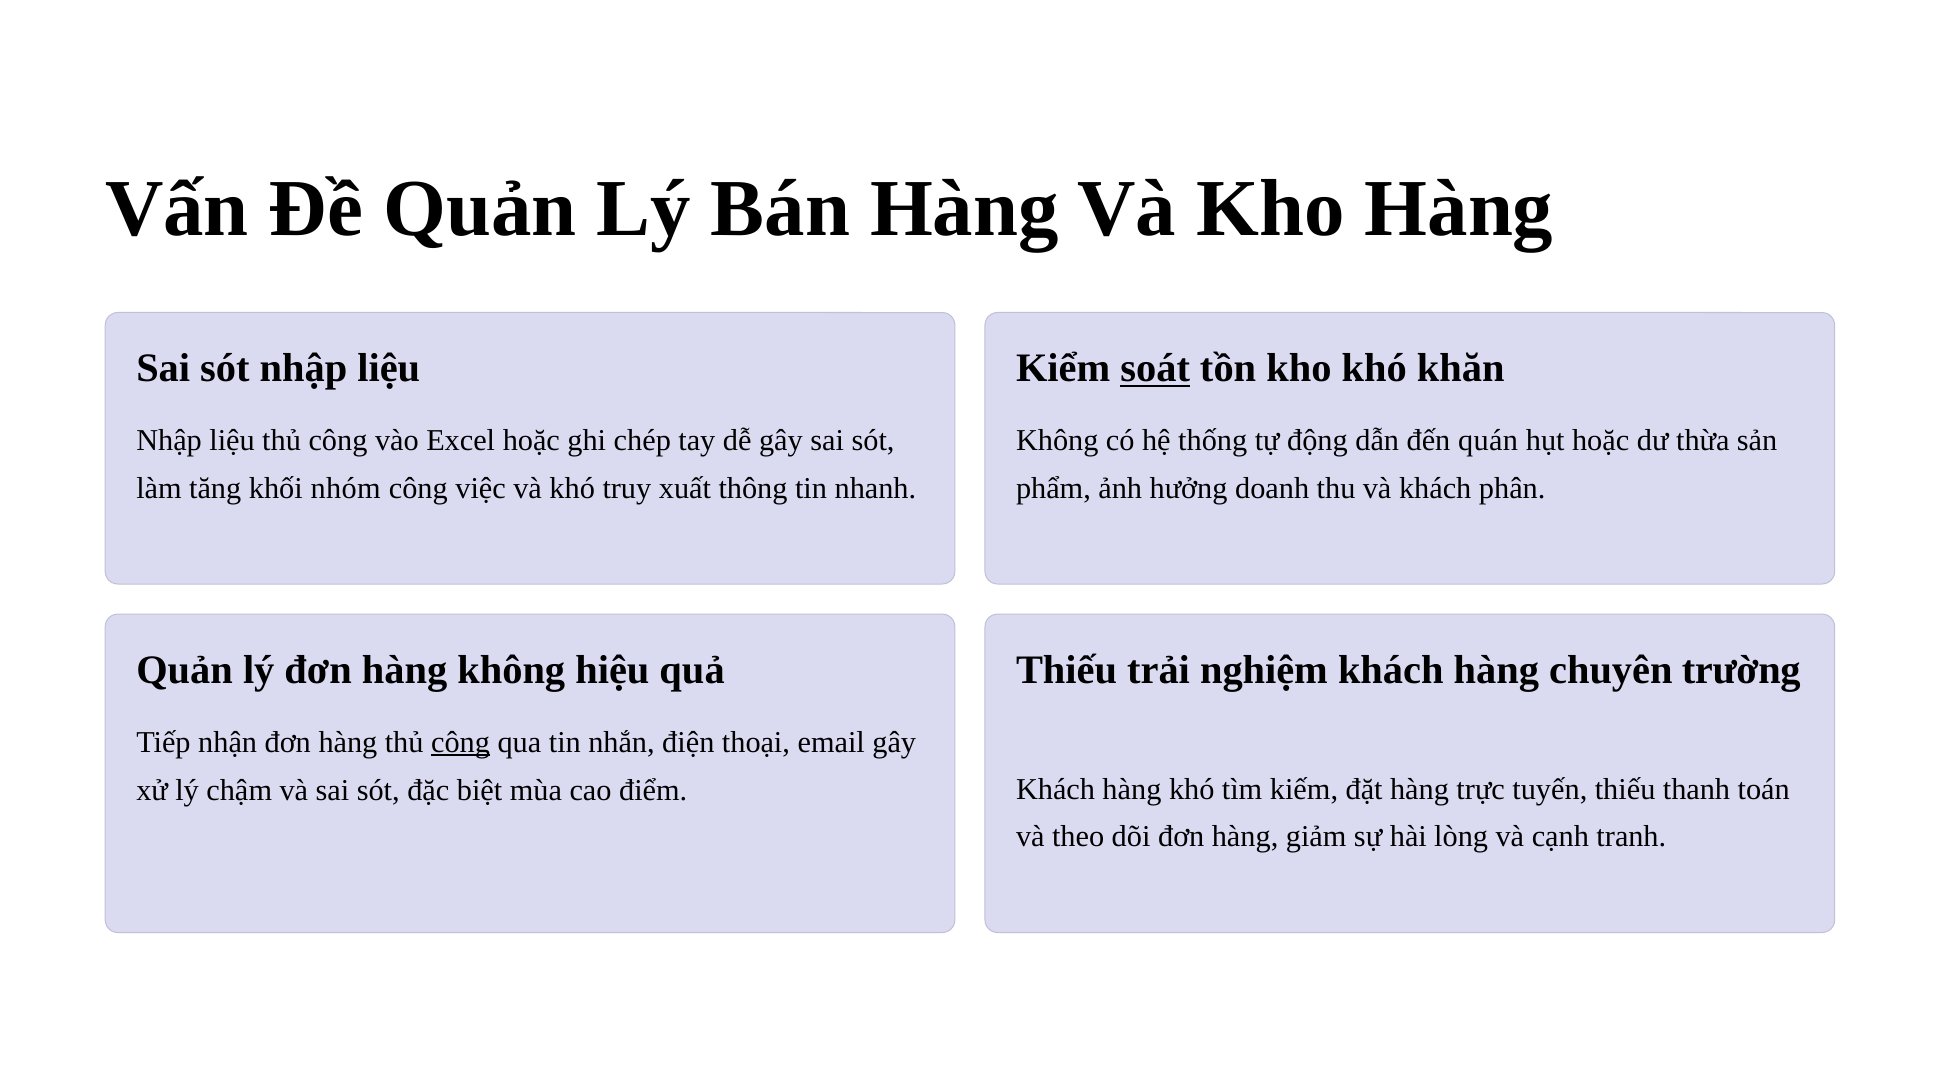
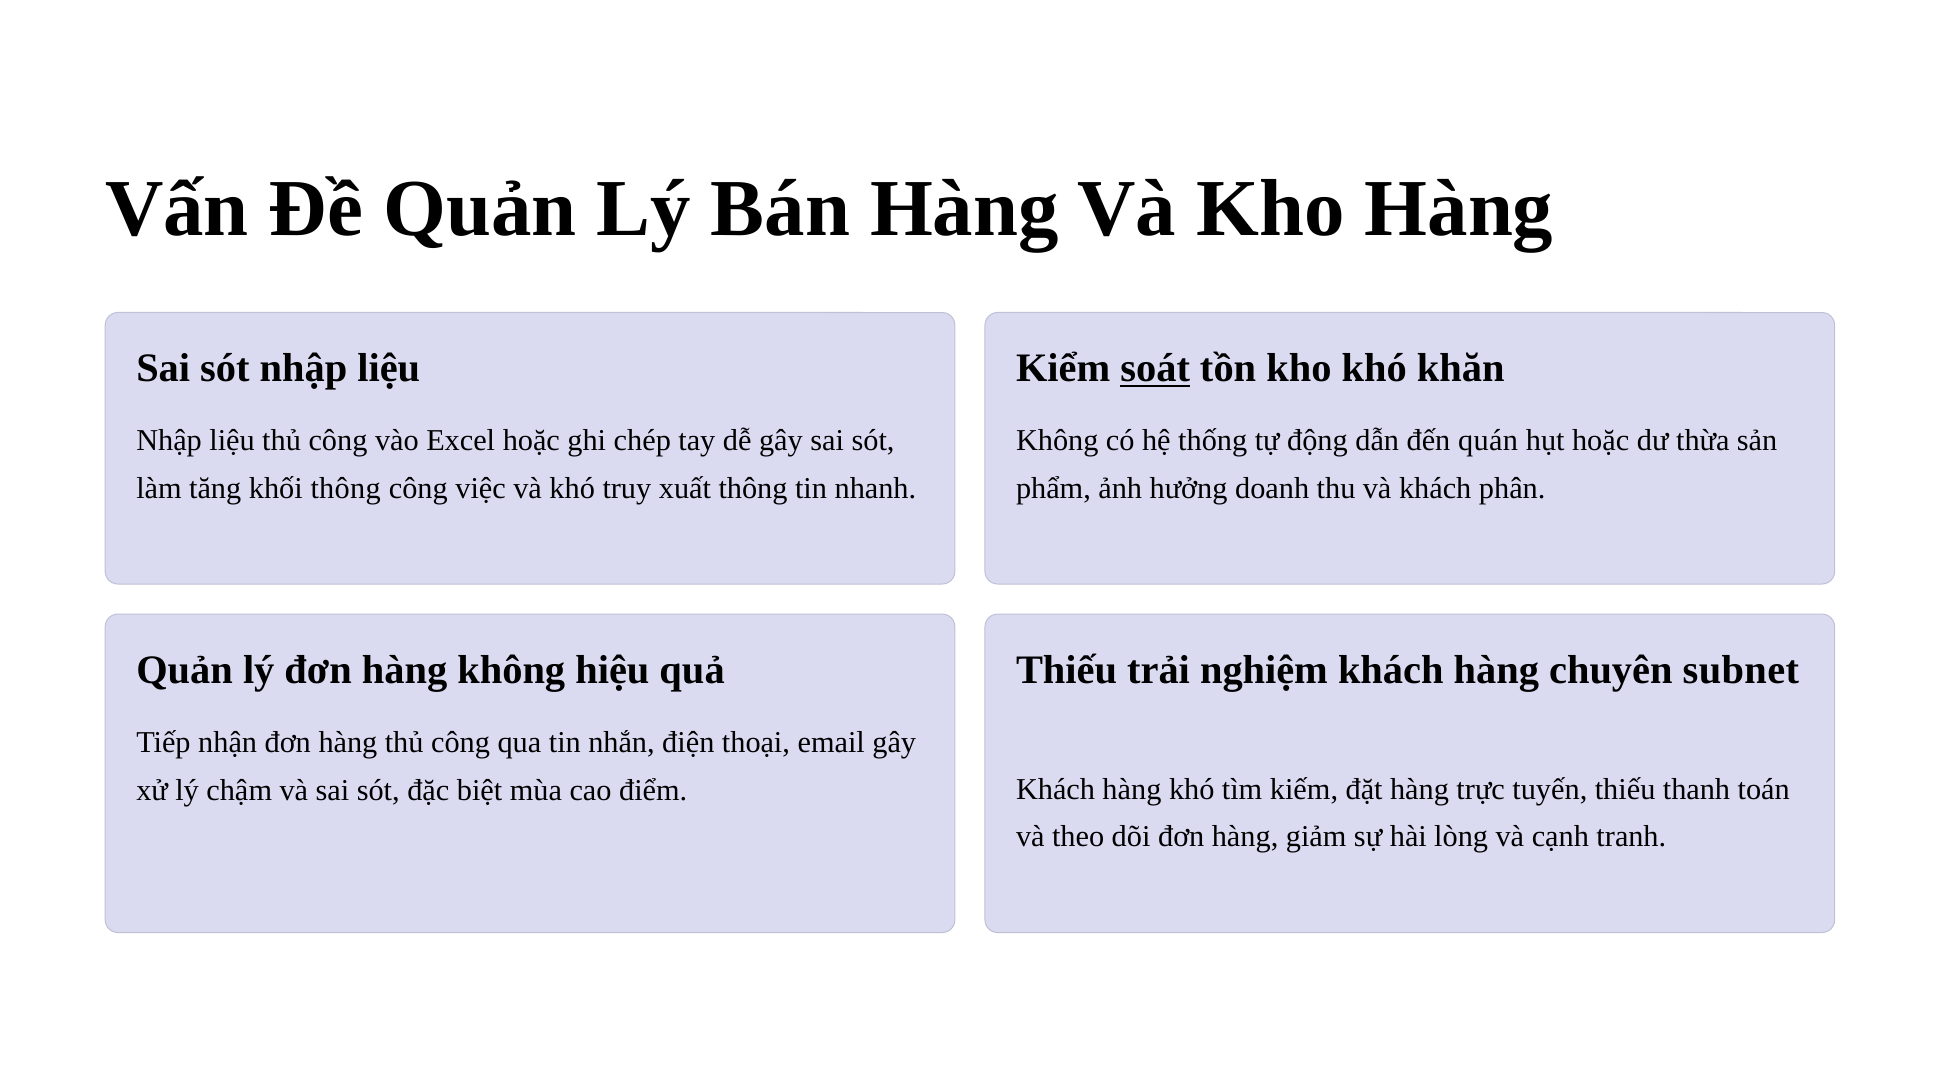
khối nhóm: nhóm -> thông
trường: trường -> subnet
công at (461, 742) underline: present -> none
